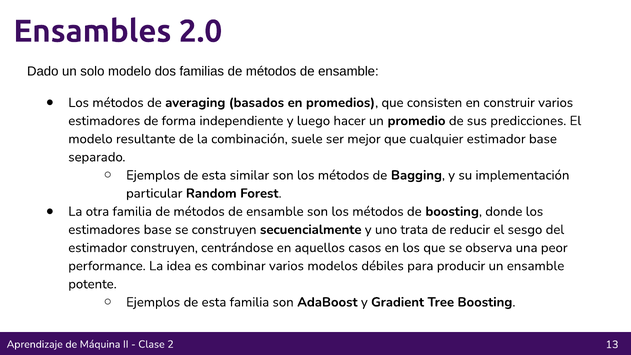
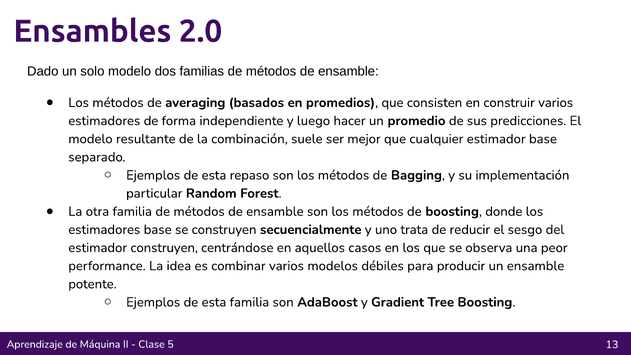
similar: similar -> repaso
2: 2 -> 5
